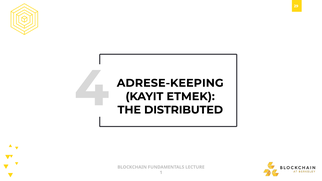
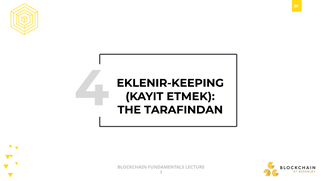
ADRESE-KEEPING: ADRESE-KEEPING -> EKLENIR-KEEPING
DISTRIBUTED: DISTRIBUTED -> TARAFINDAN
